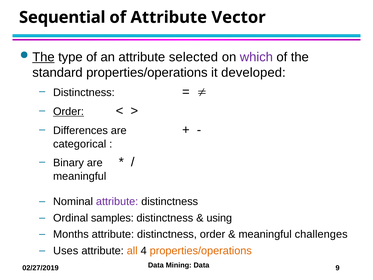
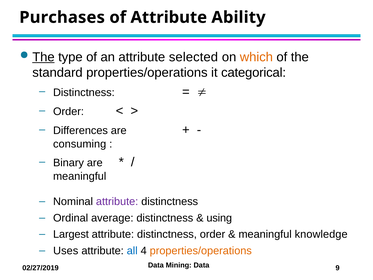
Sequential: Sequential -> Purchases
Vector: Vector -> Ability
which colour: purple -> orange
developed: developed -> categorical
Order at (69, 111) underline: present -> none
categorical: categorical -> consuming
samples: samples -> average
Months: Months -> Largest
challenges: challenges -> knowledge
all colour: orange -> blue
